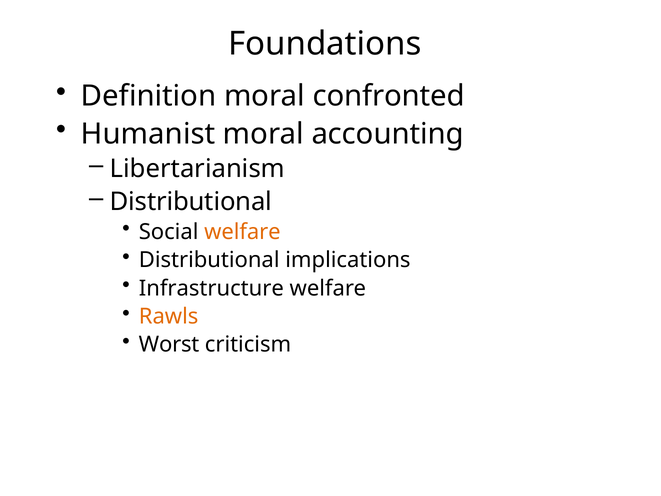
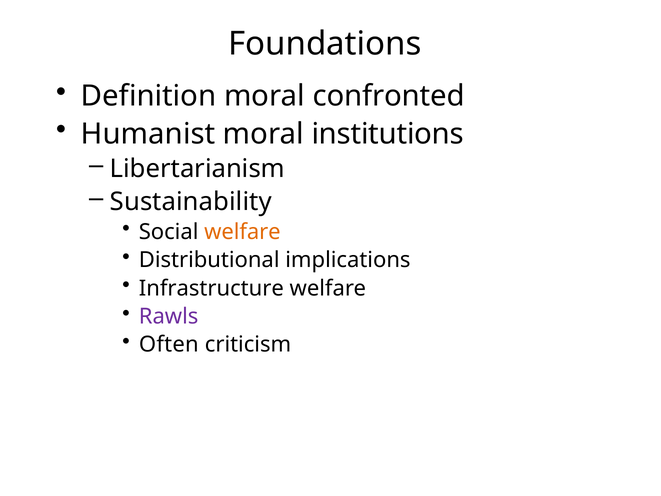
accounting: accounting -> institutions
Distributional at (191, 202): Distributional -> Sustainability
Rawls colour: orange -> purple
Worst: Worst -> Often
